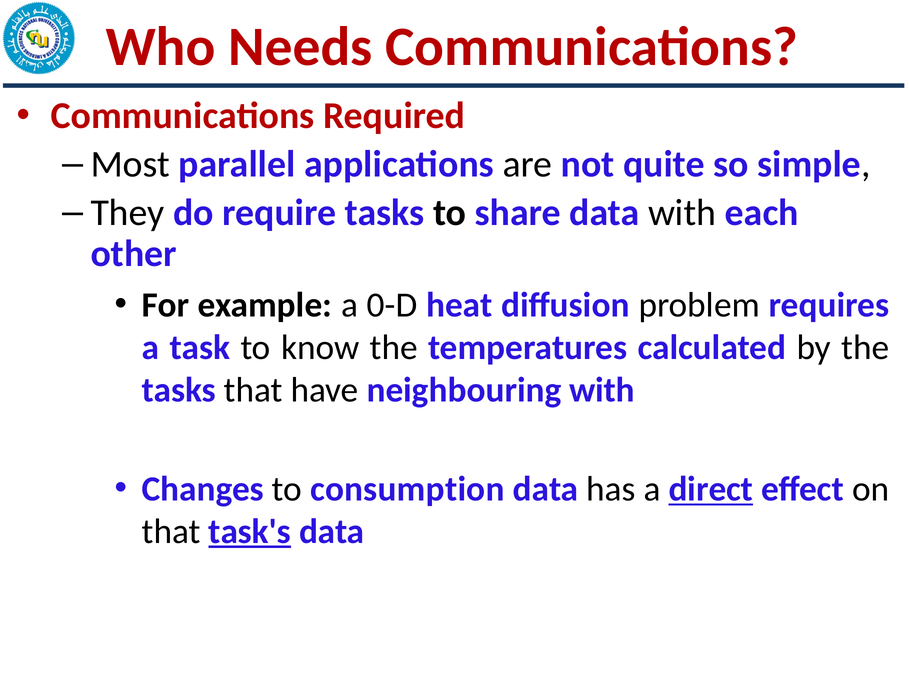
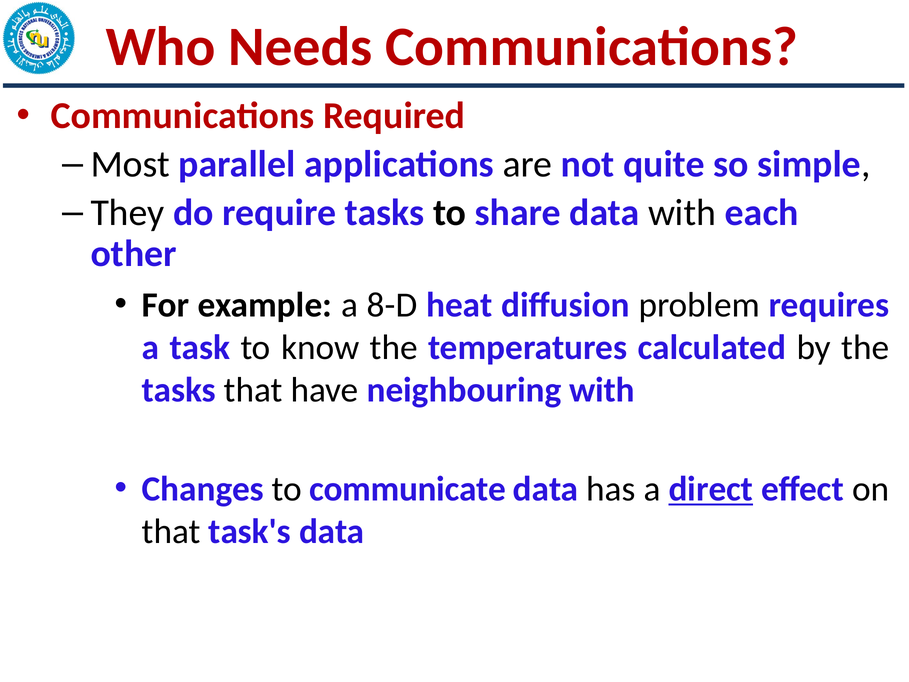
0-D: 0-D -> 8-D
consumption: consumption -> communicate
task's underline: present -> none
